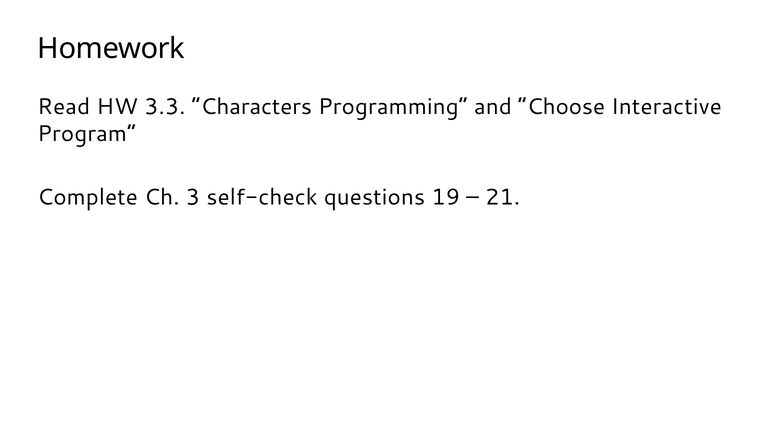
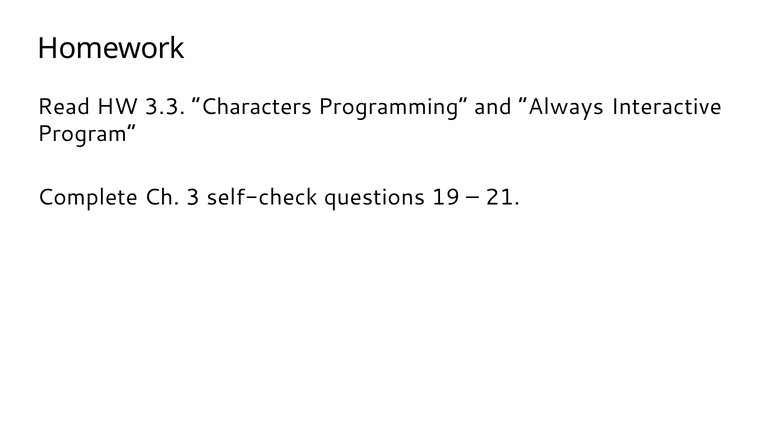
Choose: Choose -> Always
